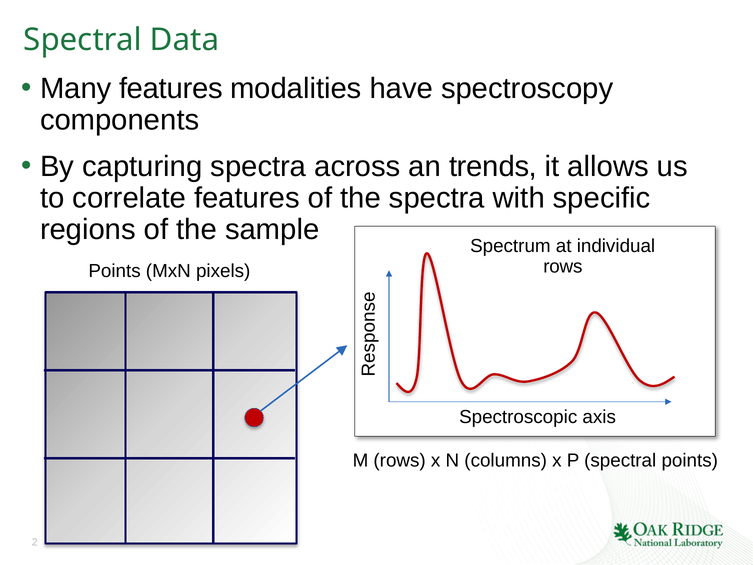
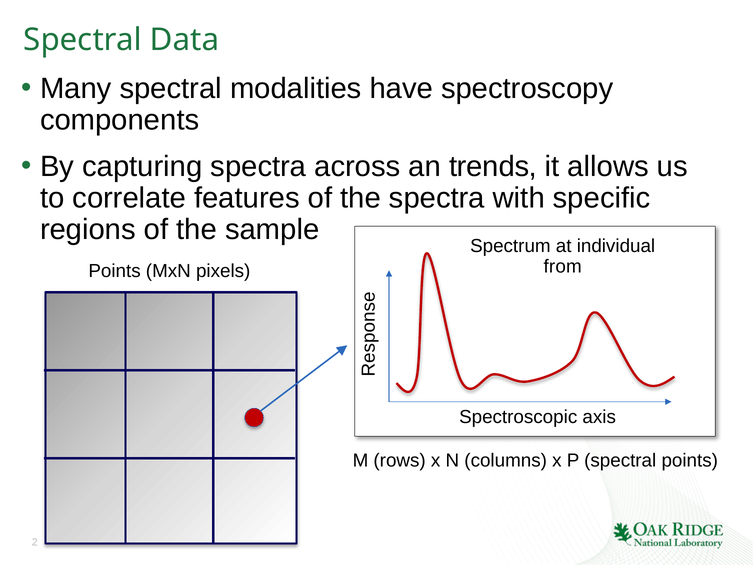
Many features: features -> spectral
rows at (563, 266): rows -> from
